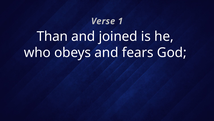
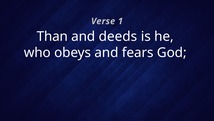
joined: joined -> deeds
